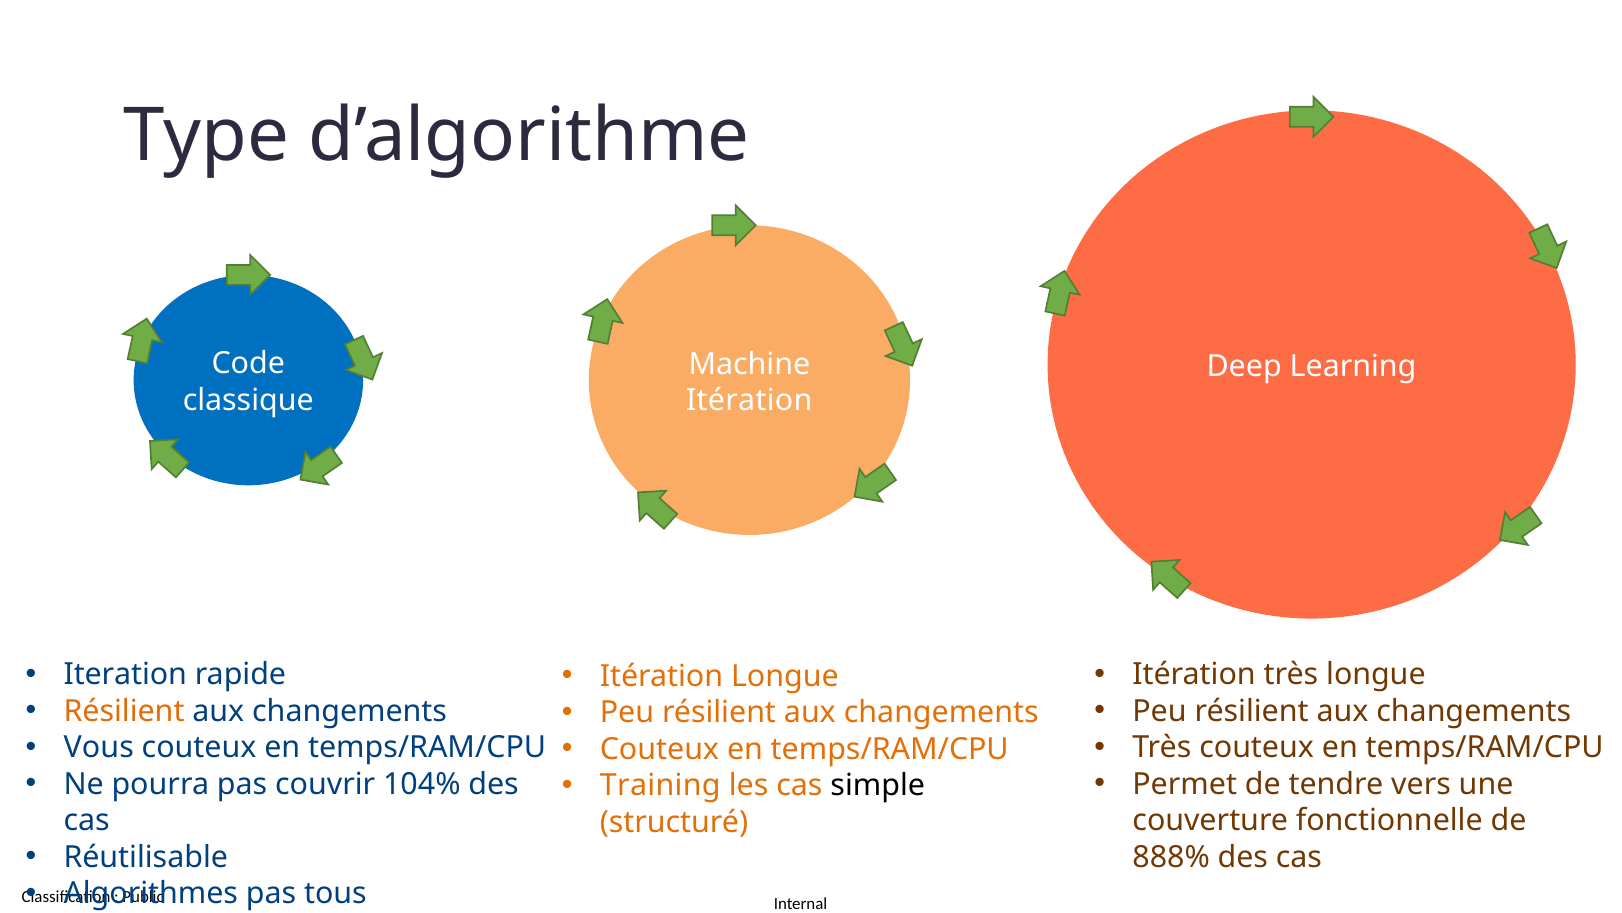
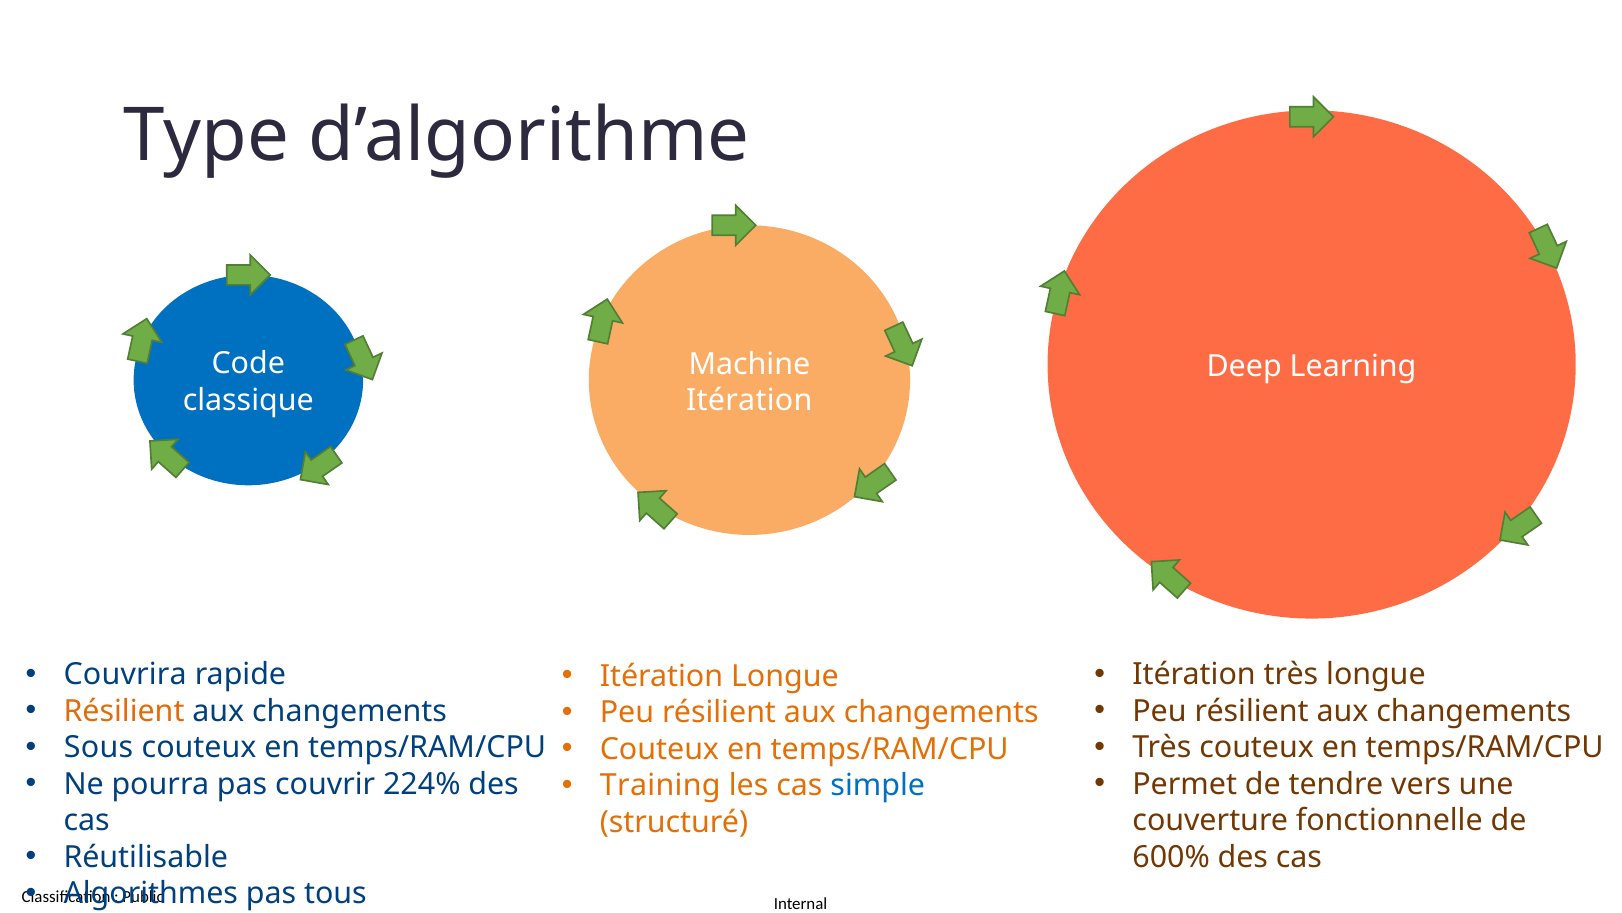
Iteration: Iteration -> Couvrira
Vous: Vous -> Sous
104%: 104% -> 224%
simple colour: black -> blue
888%: 888% -> 600%
